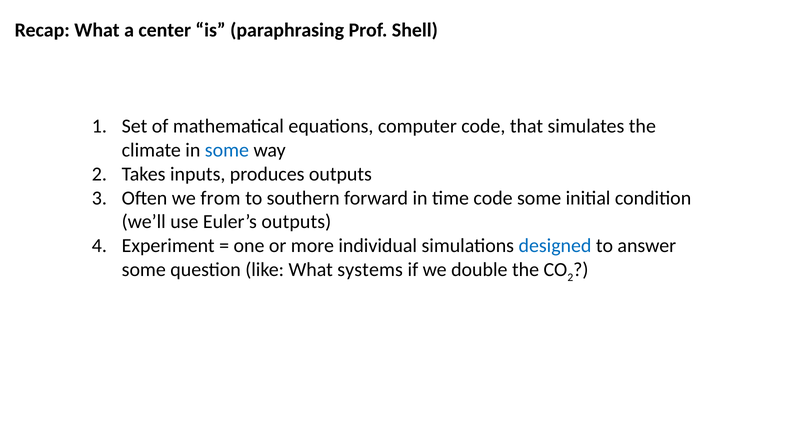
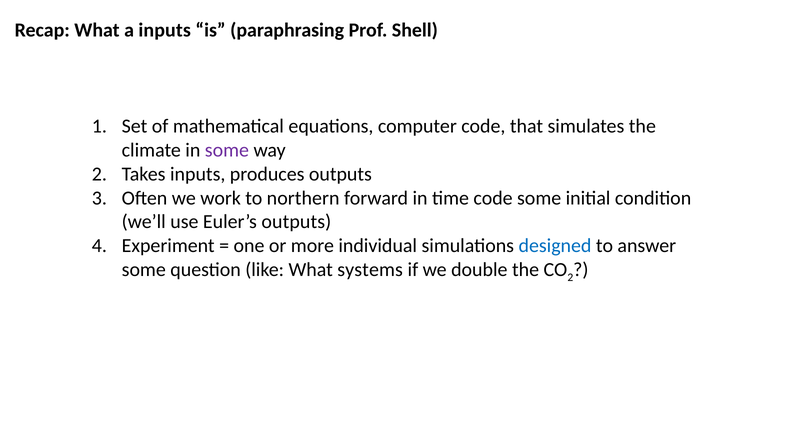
a center: center -> inputs
some at (227, 150) colour: blue -> purple
from: from -> work
southern: southern -> northern
